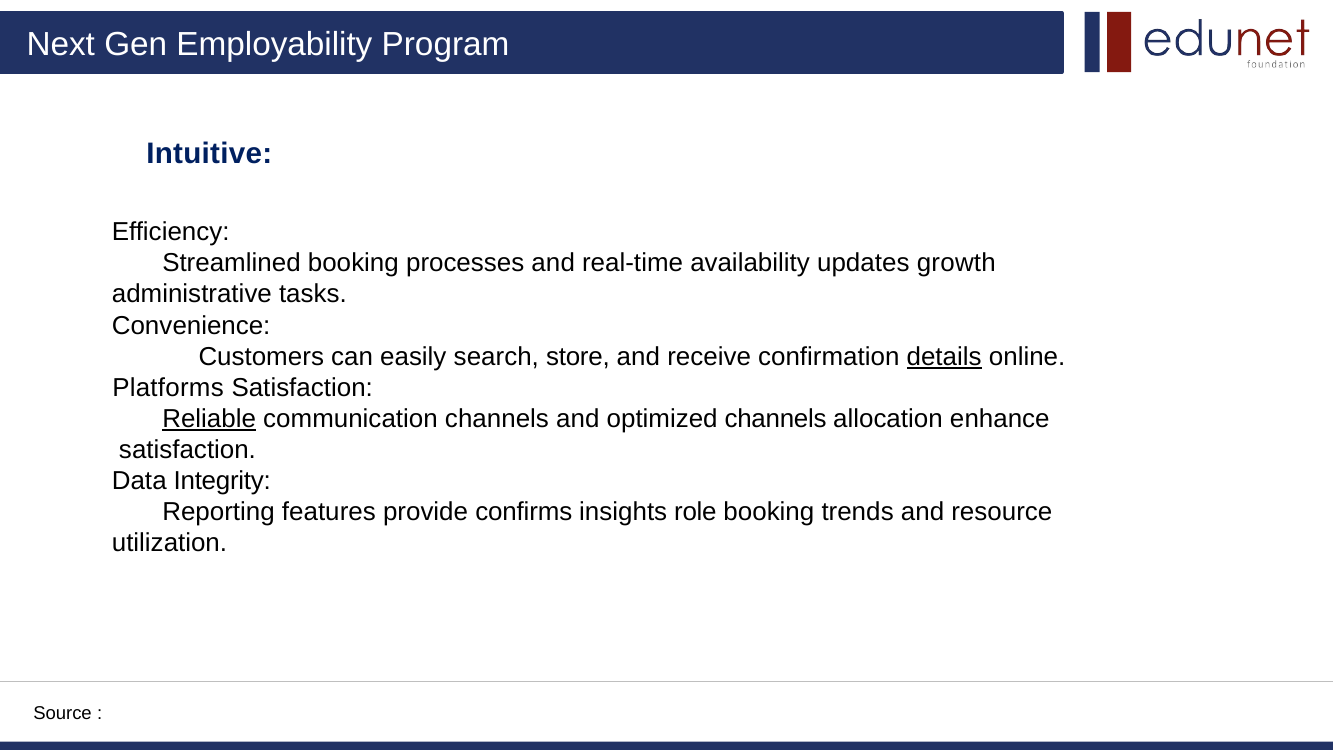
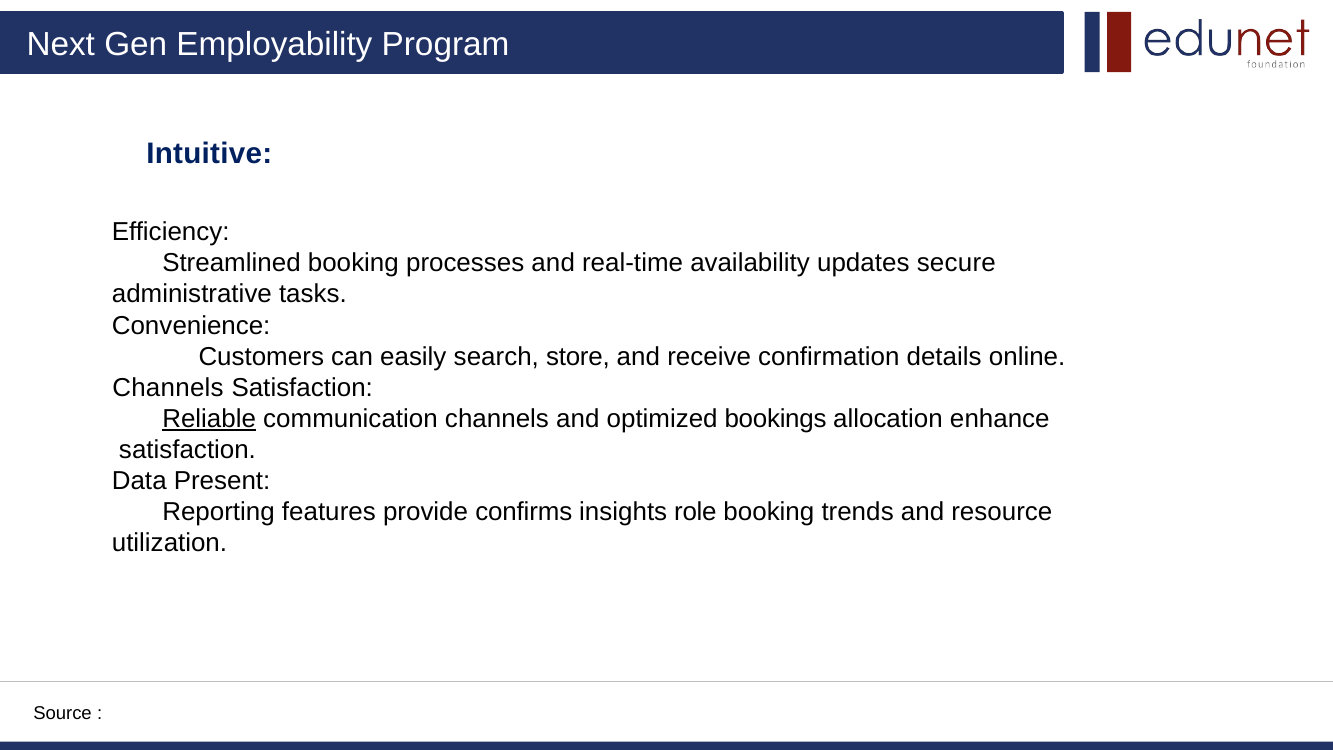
growth: growth -> secure
details underline: present -> none
Platforms at (168, 388): Platforms -> Channels
optimized channels: channels -> bookings
Integrity: Integrity -> Present
